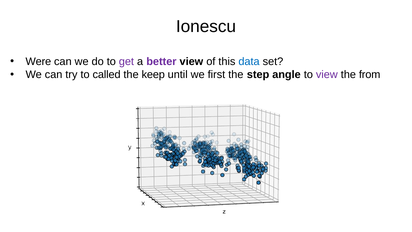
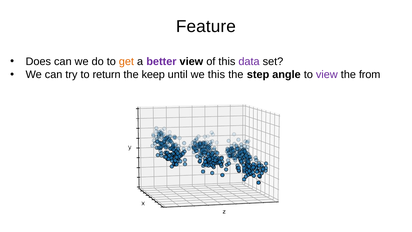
Ionescu: Ionescu -> Feature
Were: Were -> Does
get colour: purple -> orange
data colour: blue -> purple
called: called -> return
we first: first -> this
